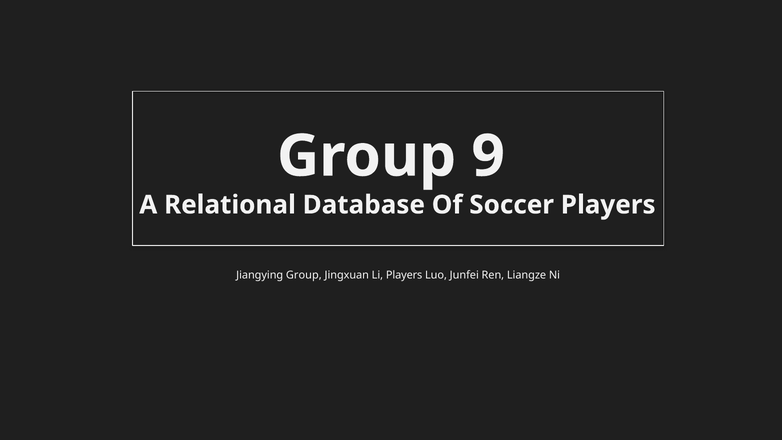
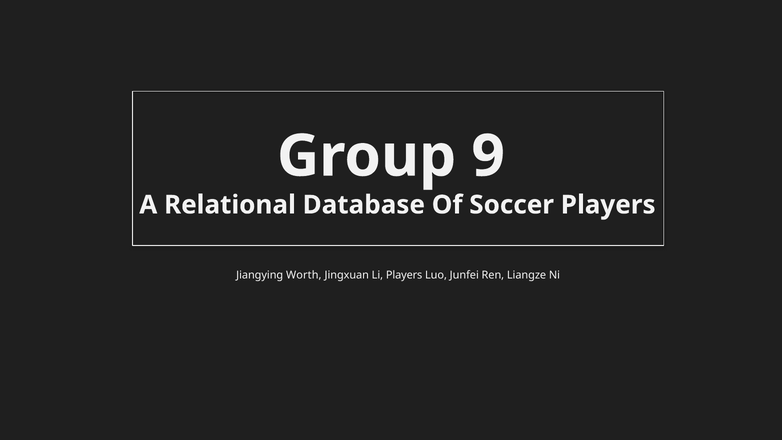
Jiangying Group: Group -> Worth
